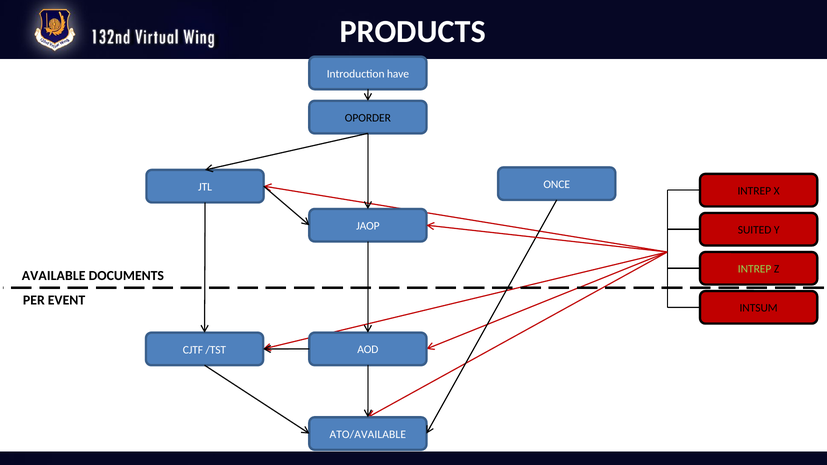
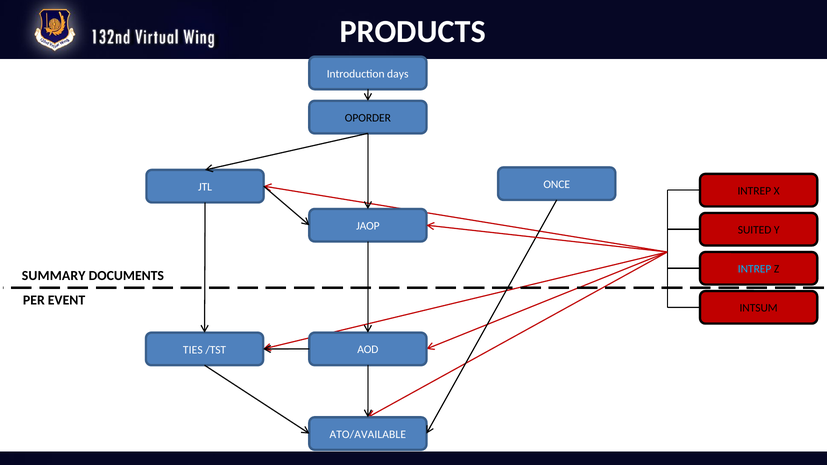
have: have -> days
INTREP at (755, 269) colour: light green -> light blue
AVAILABLE: AVAILABLE -> SUMMARY
CJTF: CJTF -> TIES
